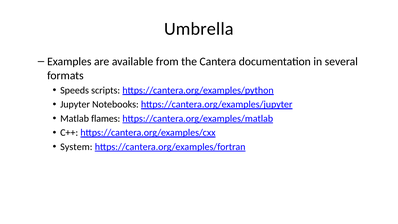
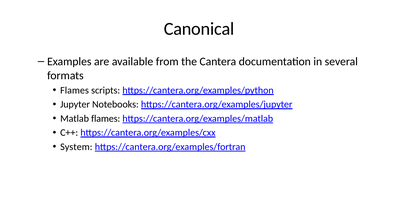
Umbrella: Umbrella -> Canonical
Speeds at (75, 90): Speeds -> Flames
